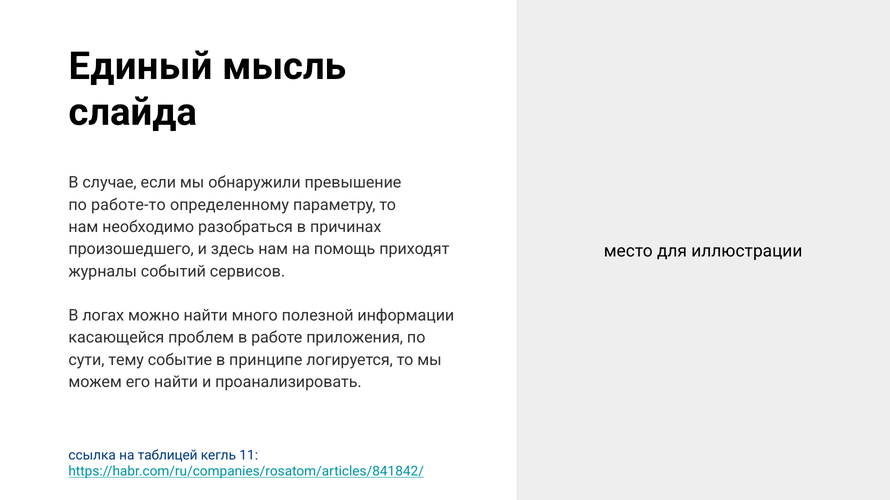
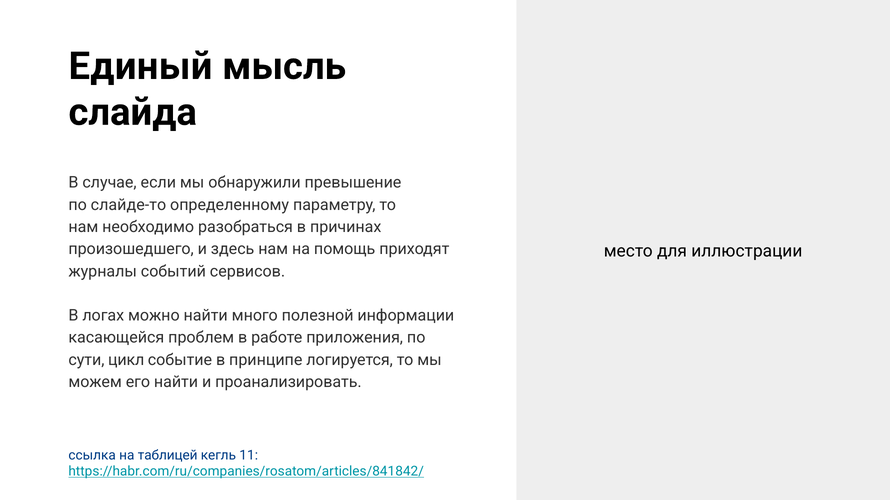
работе-то: работе-то -> слайде-то
тему: тему -> цикл
